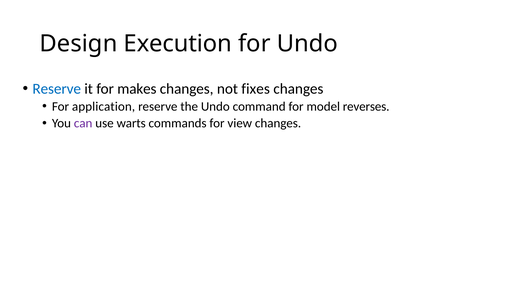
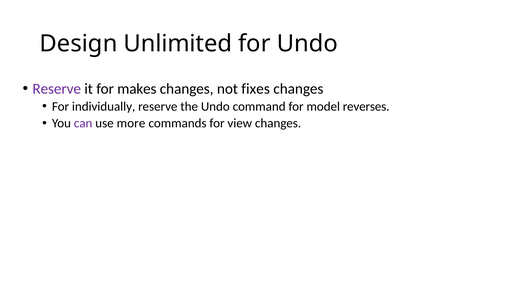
Execution: Execution -> Unlimited
Reserve at (57, 89) colour: blue -> purple
application: application -> individually
warts: warts -> more
